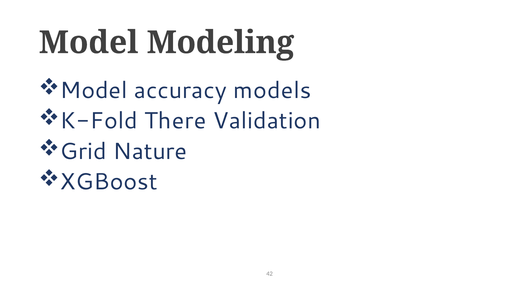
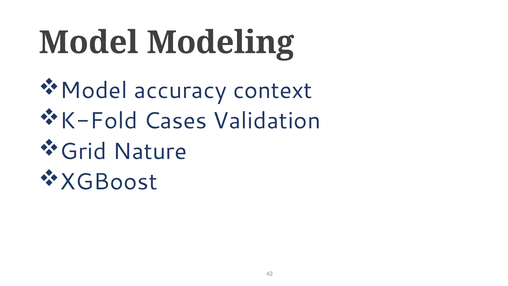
models: models -> context
There: There -> Cases
